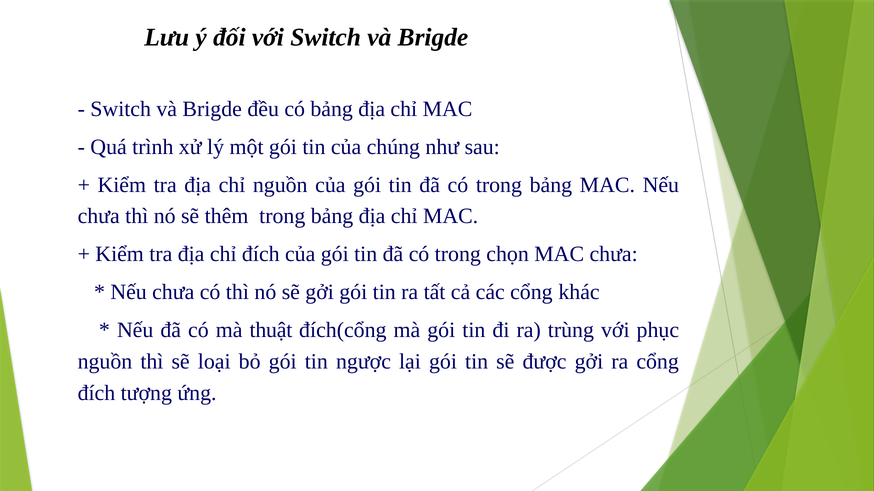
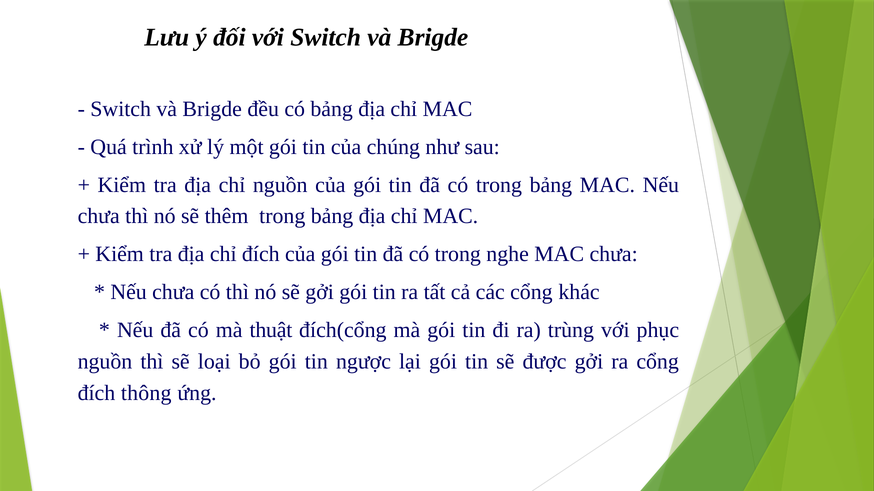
chọn: chọn -> nghe
tượng: tượng -> thông
